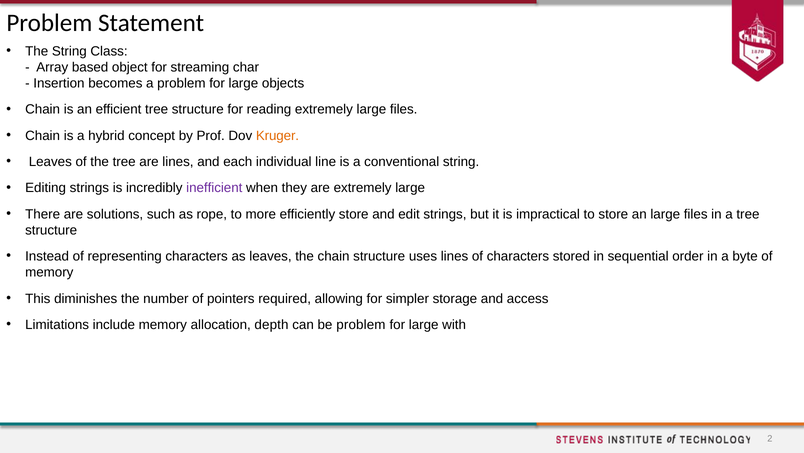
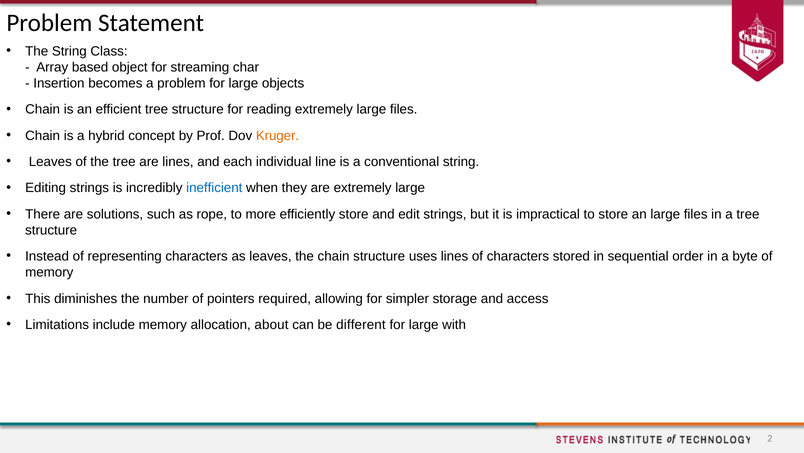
inefficient colour: purple -> blue
depth: depth -> about
be problem: problem -> different
